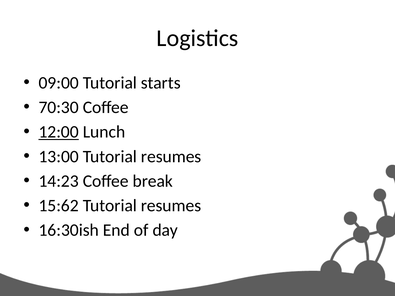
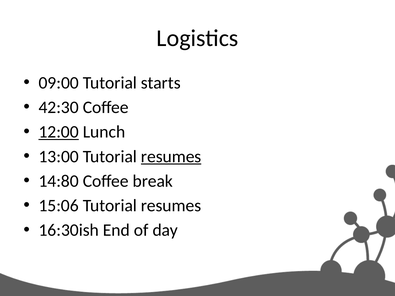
70:30: 70:30 -> 42:30
resumes at (171, 157) underline: none -> present
14:23: 14:23 -> 14:80
15:62: 15:62 -> 15:06
